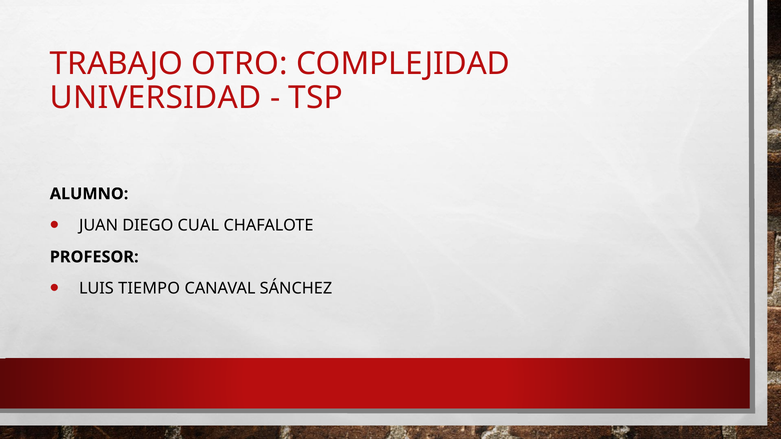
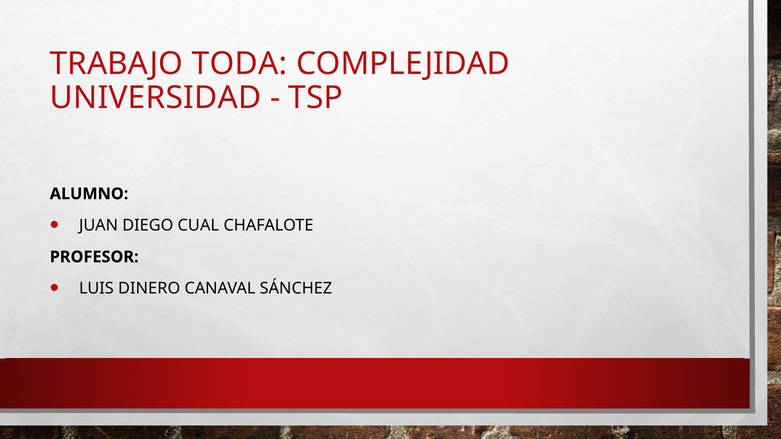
OTRO: OTRO -> TODA
TIEMPO: TIEMPO -> DINERO
